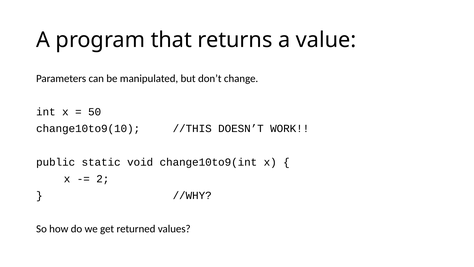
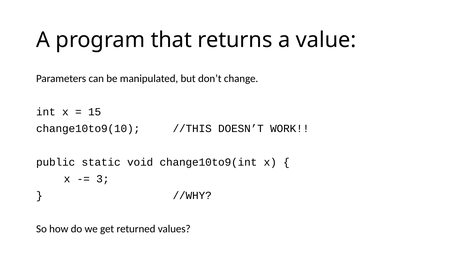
50: 50 -> 15
2: 2 -> 3
